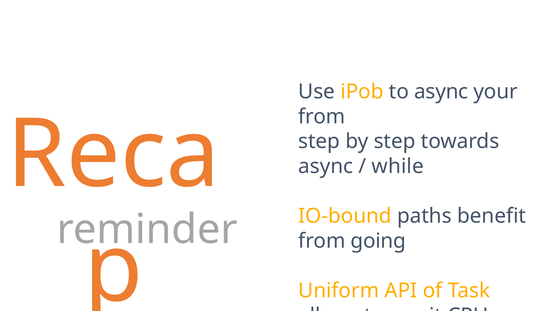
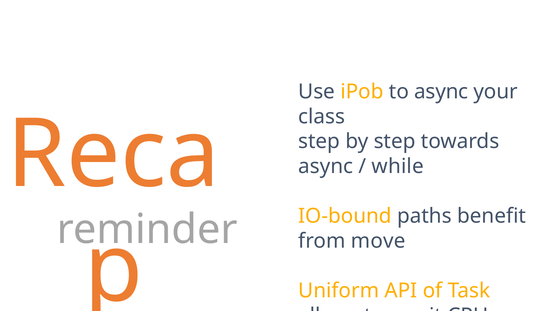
from at (322, 117): from -> class
going: going -> move
